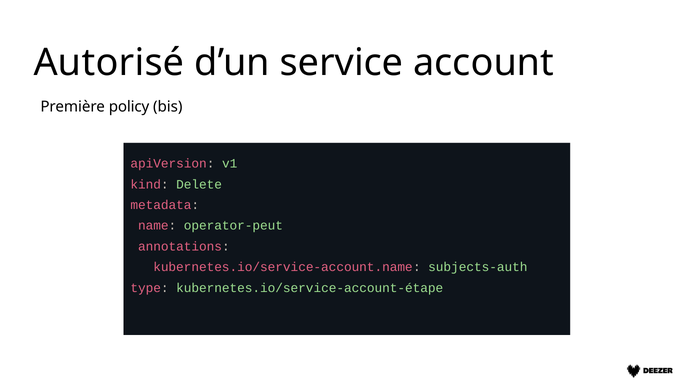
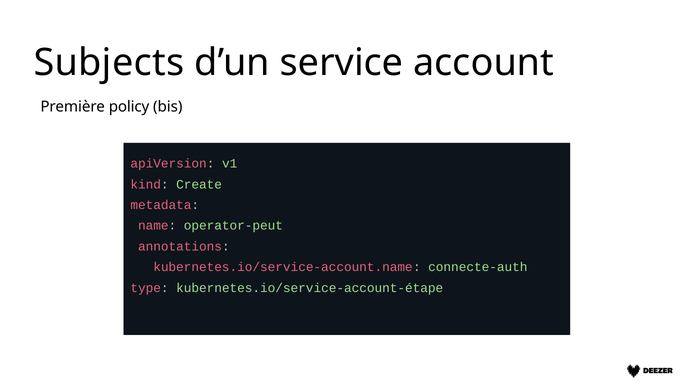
Autorisé: Autorisé -> Subjects
Delete: Delete -> Create
subjects-auth: subjects-auth -> connecte-auth
